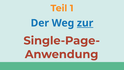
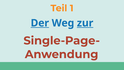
Der underline: none -> present
